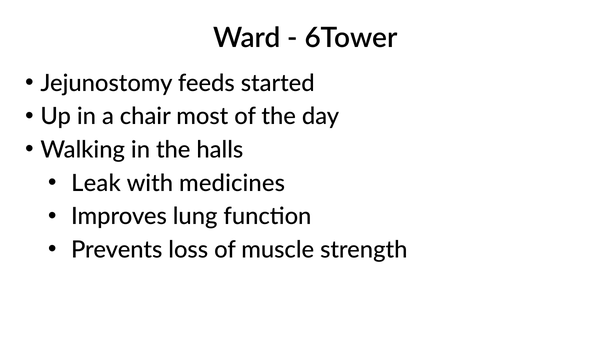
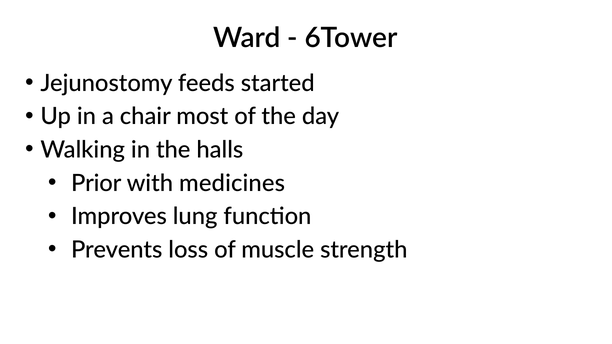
Leak: Leak -> Prior
